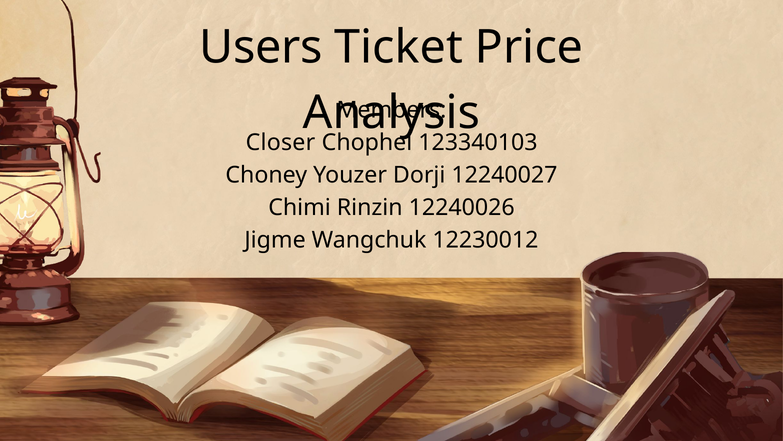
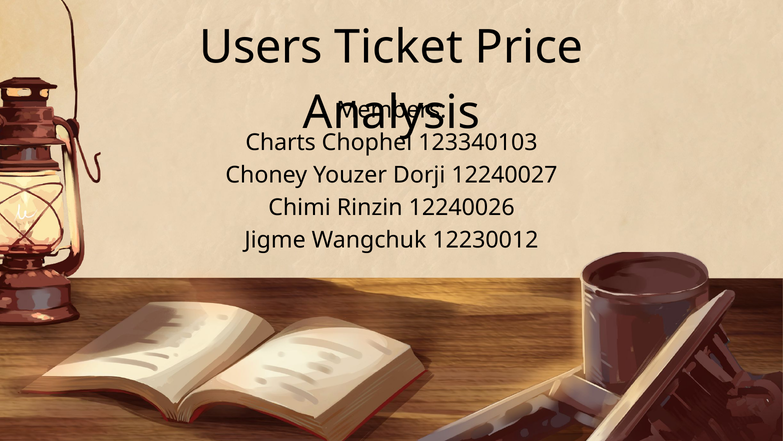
Closer: Closer -> Charts
